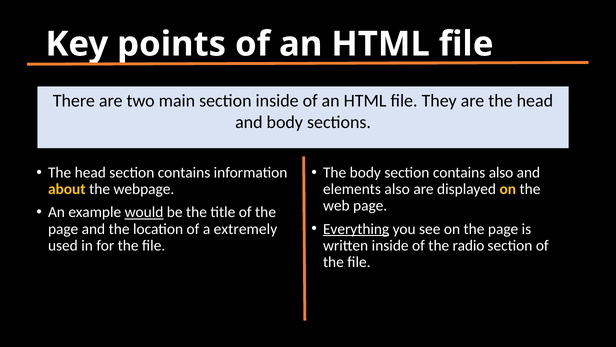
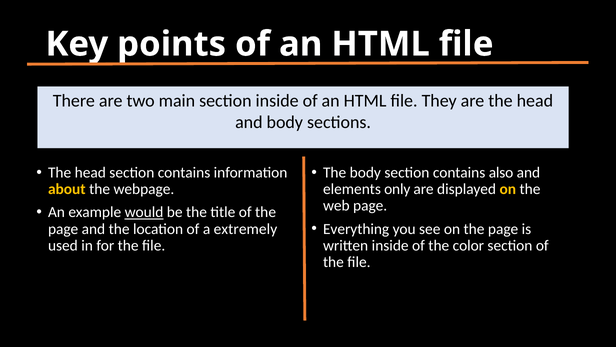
elements also: also -> only
Everything underline: present -> none
radio: radio -> color
